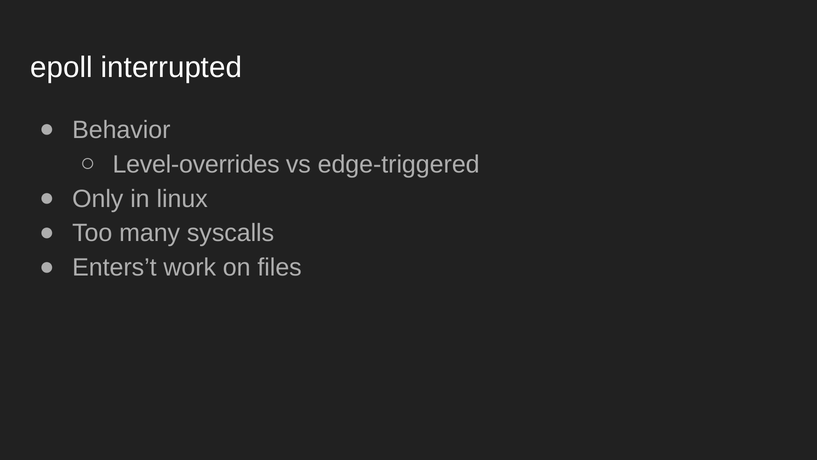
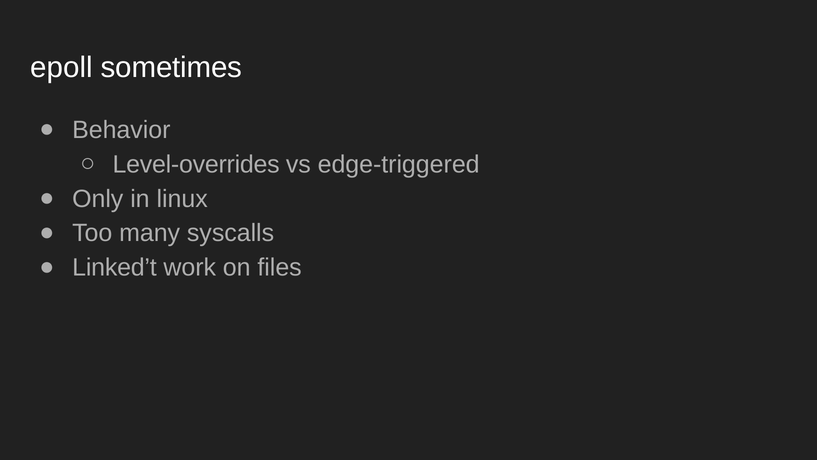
interrupted: interrupted -> sometimes
Enters’t: Enters’t -> Linked’t
